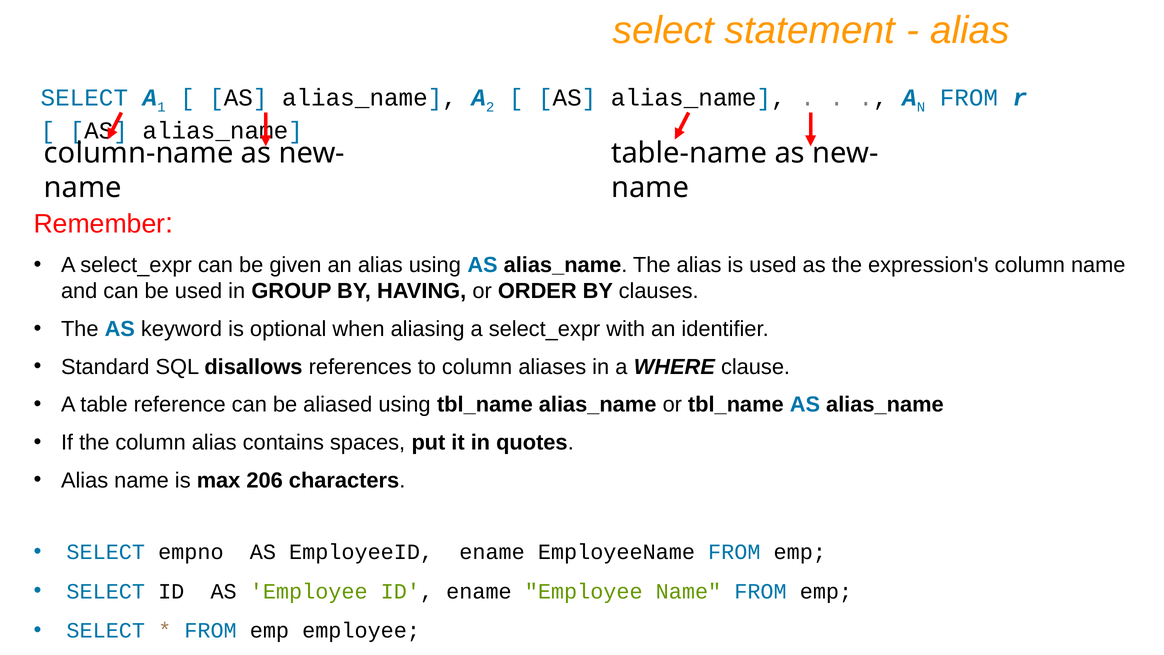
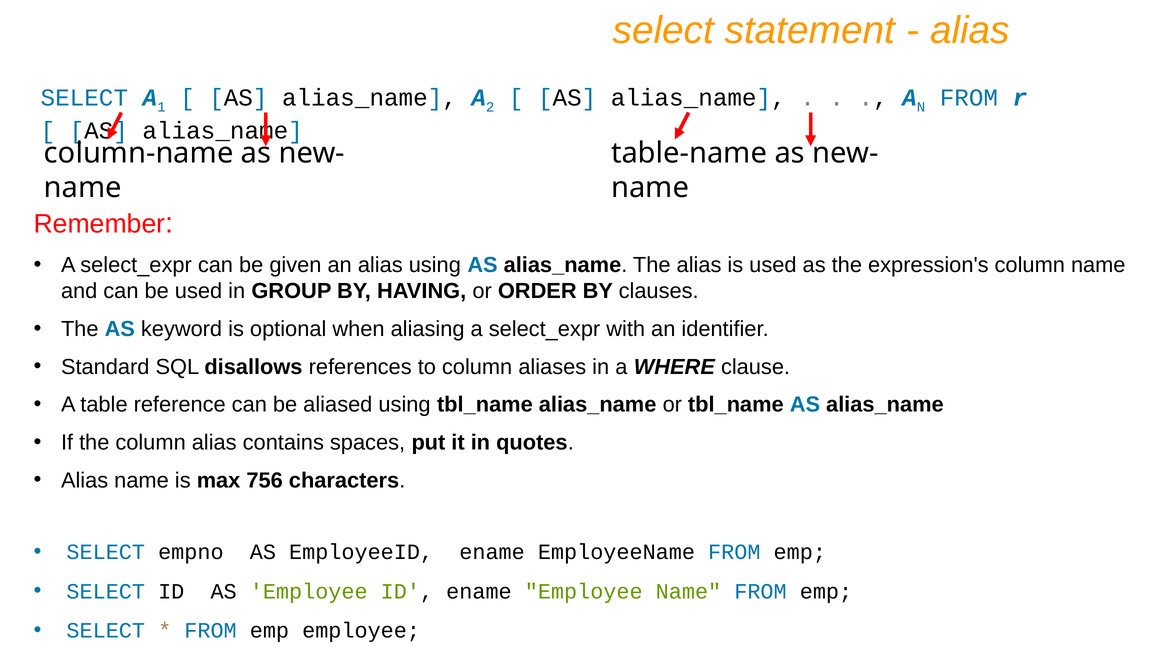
206: 206 -> 756
